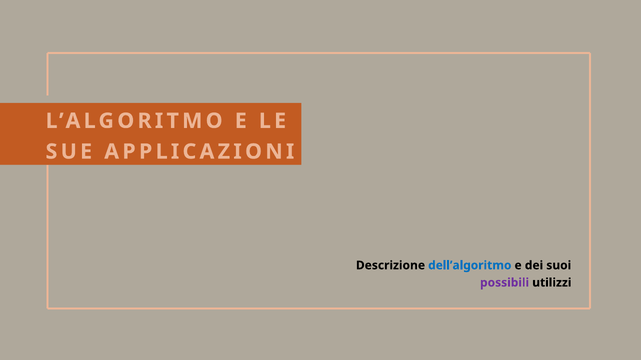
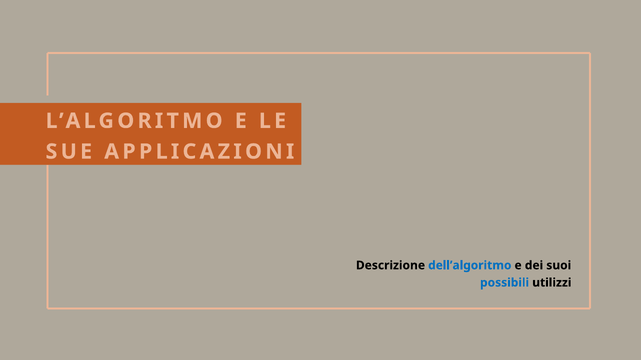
possibili colour: purple -> blue
